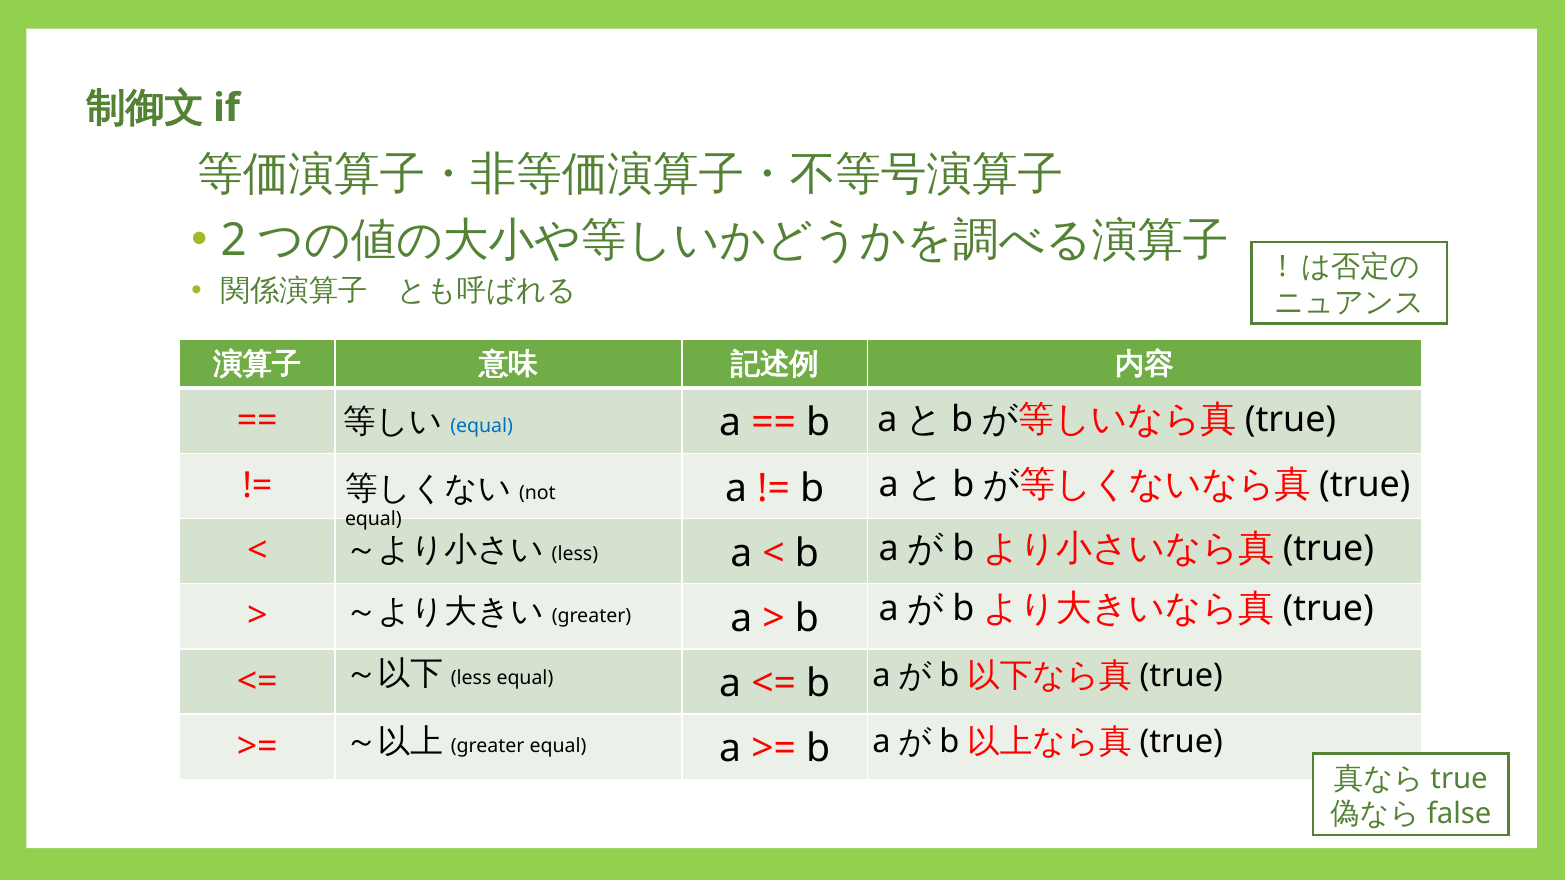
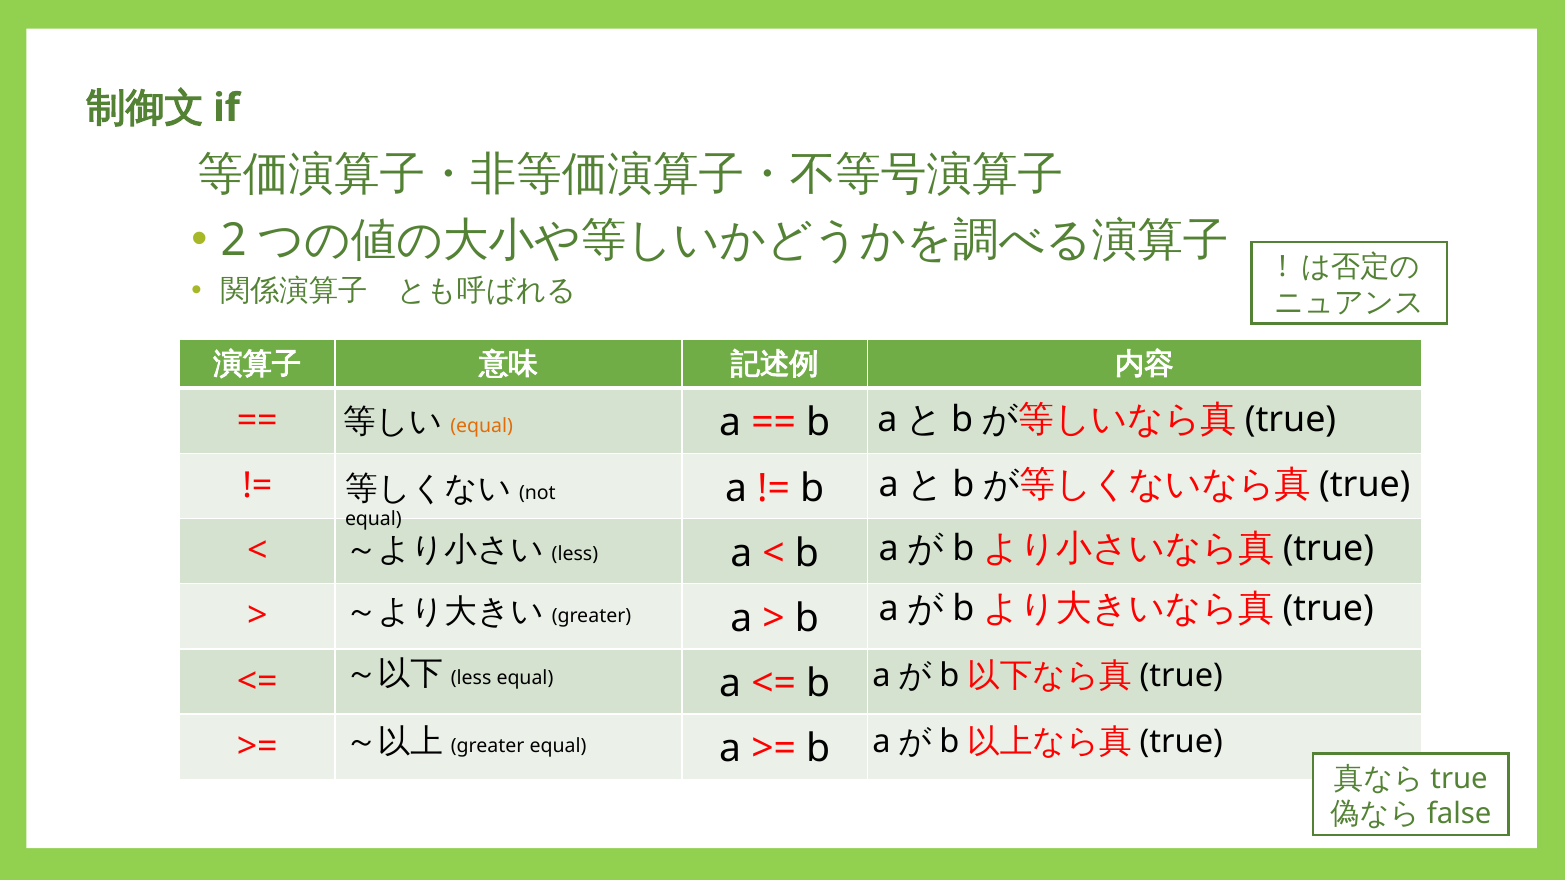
equal at (482, 426) colour: blue -> orange
